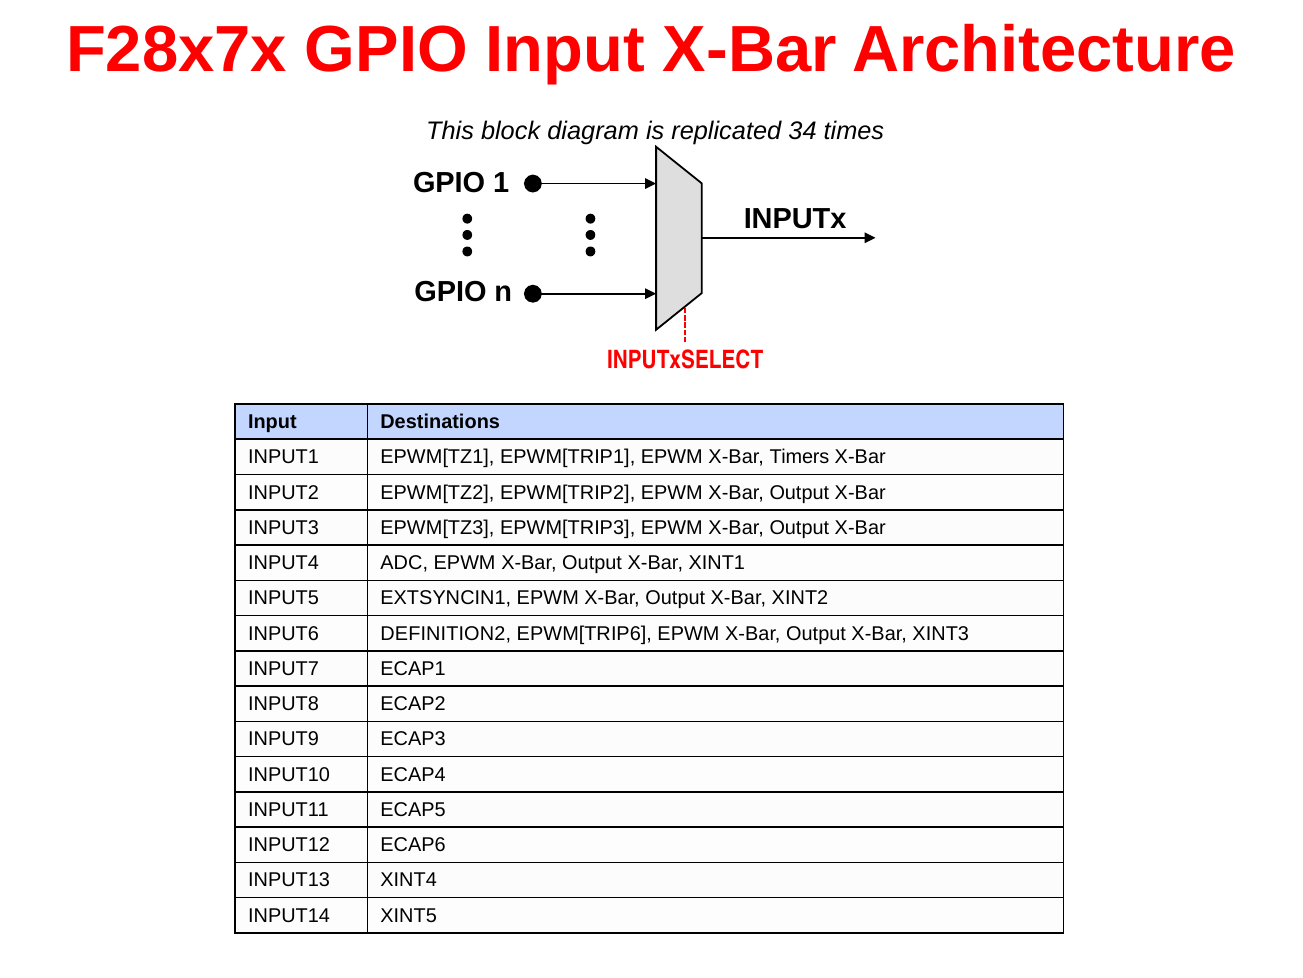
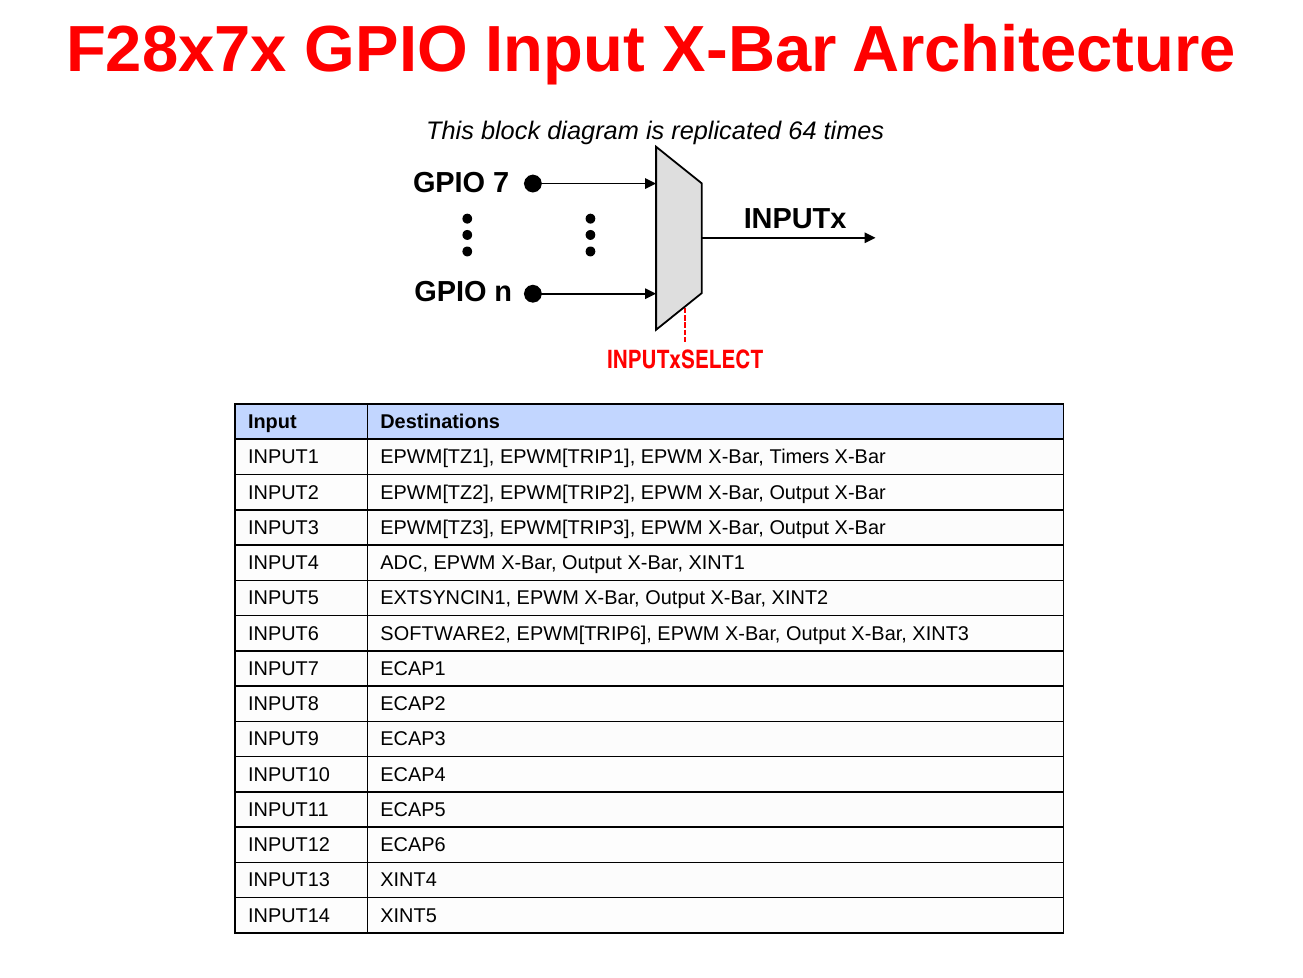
34: 34 -> 64
1: 1 -> 7
DEFINITION2: DEFINITION2 -> SOFTWARE2
